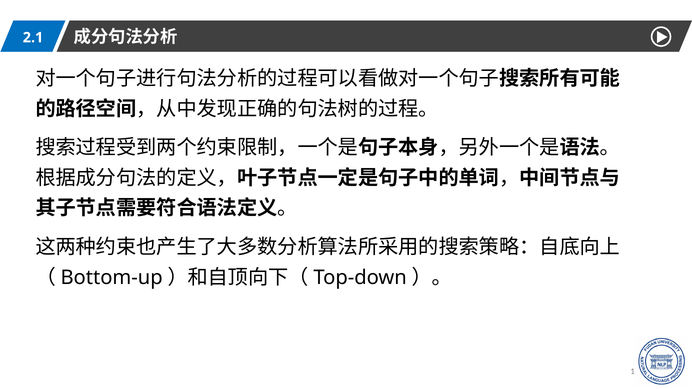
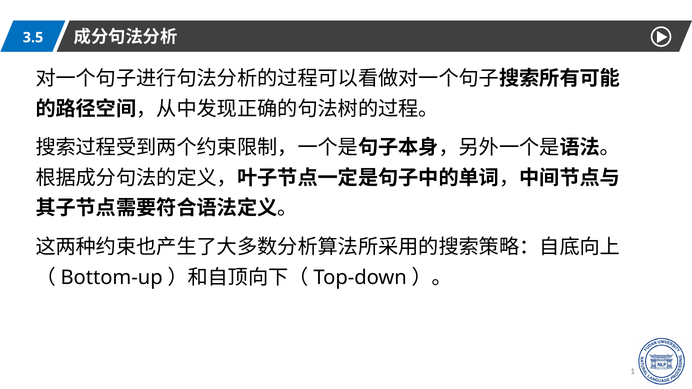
2.1: 2.1 -> 3.5
